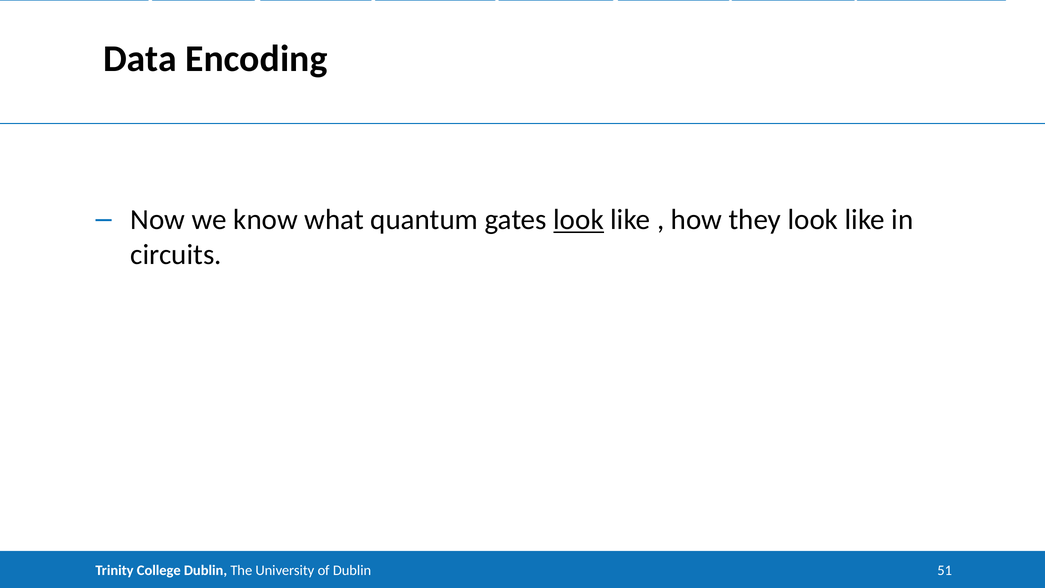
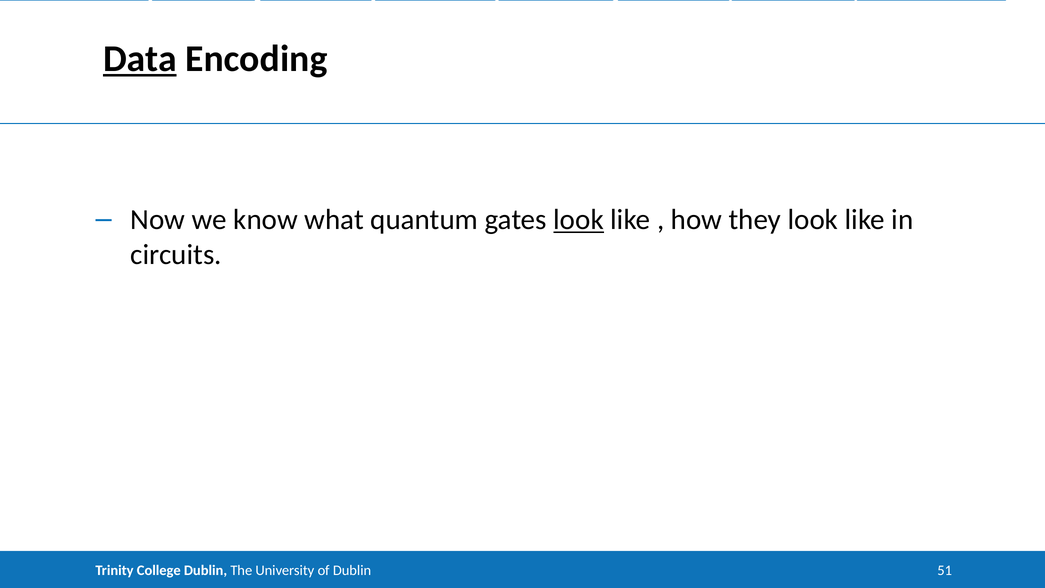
Data at (140, 59) underline: none -> present
